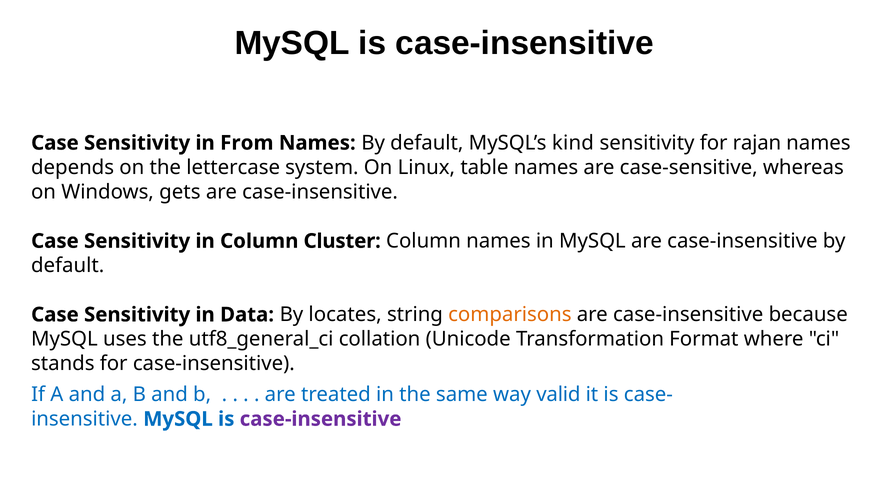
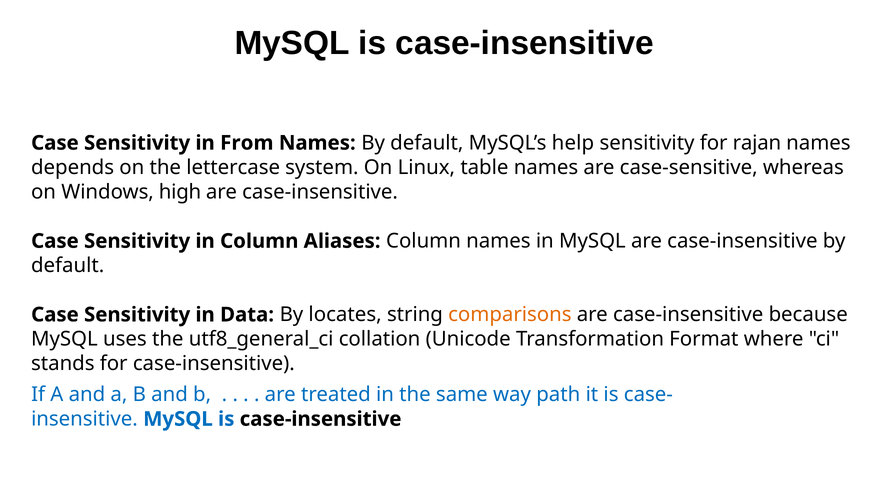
kind: kind -> help
gets: gets -> high
Cluster: Cluster -> Aliases
valid: valid -> path
case-insensitive at (321, 419) colour: purple -> black
